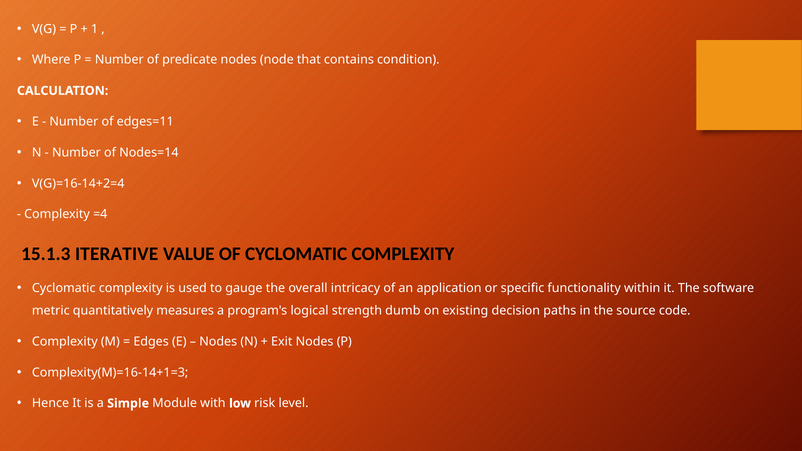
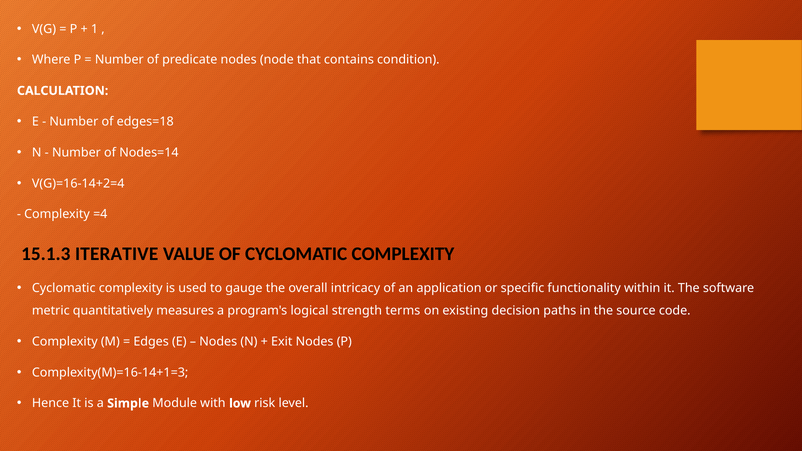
edges=11: edges=11 -> edges=18
dumb: dumb -> terms
